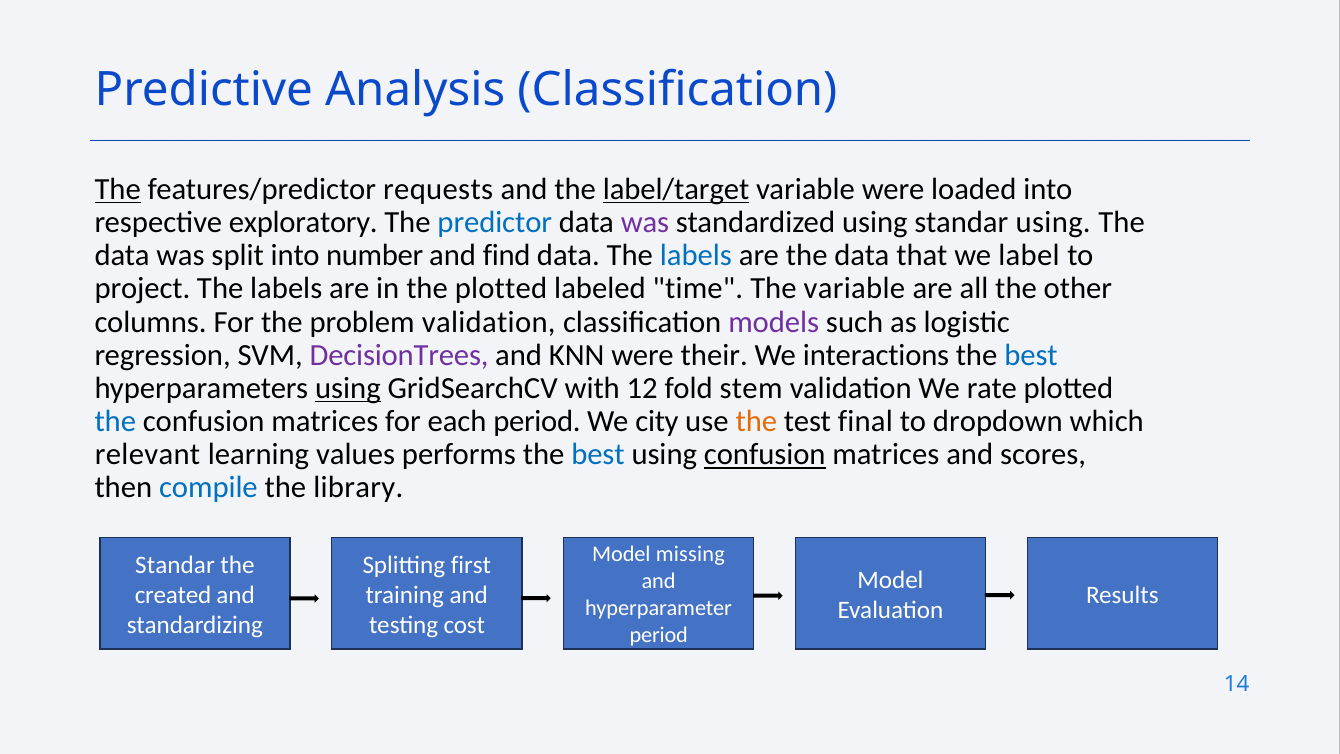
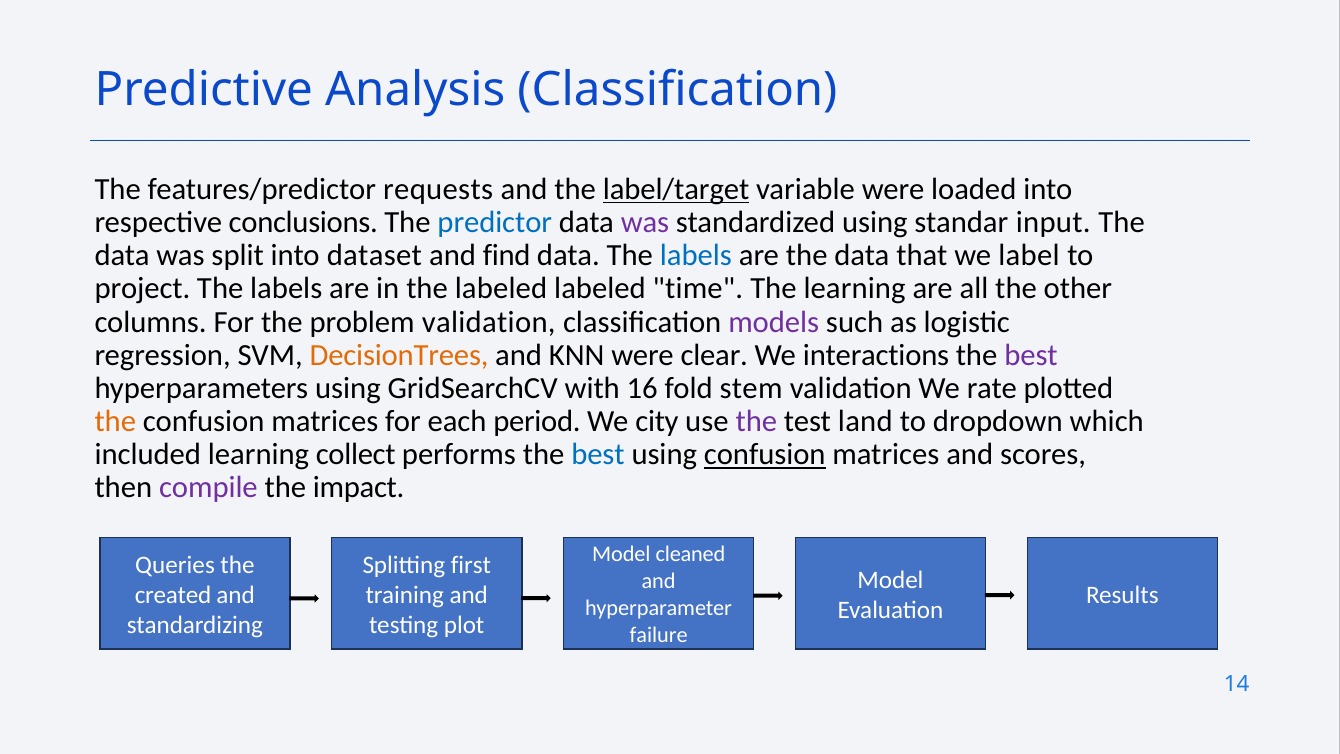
The at (118, 189) underline: present -> none
exploratory: exploratory -> conclusions
standar using: using -> input
number: number -> dataset
the plotted: plotted -> labeled
The variable: variable -> learning
DecisionTrees colour: purple -> orange
their: their -> clear
best at (1031, 355) colour: blue -> purple
using at (348, 388) underline: present -> none
12: 12 -> 16
the at (115, 421) colour: blue -> orange
the at (756, 421) colour: orange -> purple
final: final -> land
relevant: relevant -> included
values: values -> collect
compile colour: blue -> purple
library: library -> impact
missing: missing -> cleaned
Standar at (175, 565): Standar -> Queries
cost: cost -> plot
period at (659, 635): period -> failure
